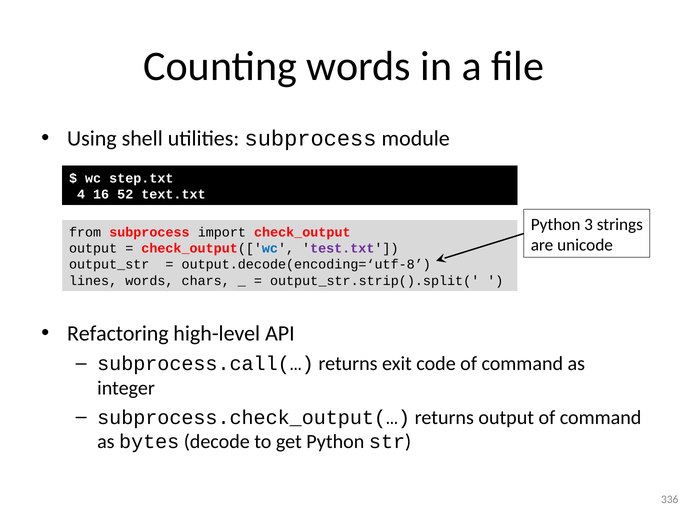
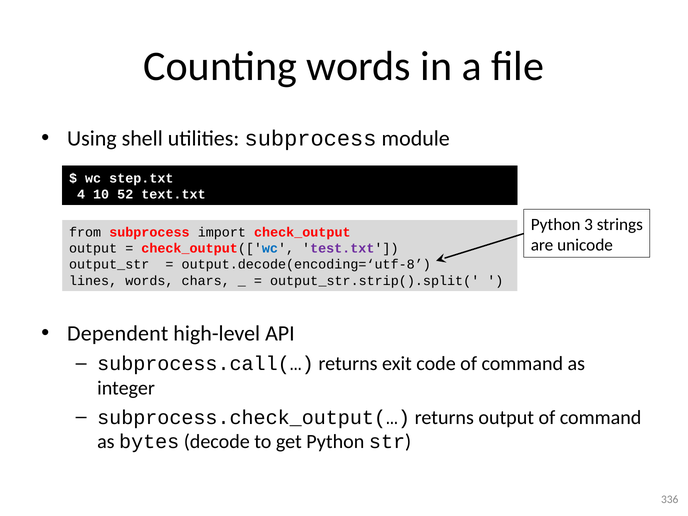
16: 16 -> 10
Refactoring: Refactoring -> Dependent
